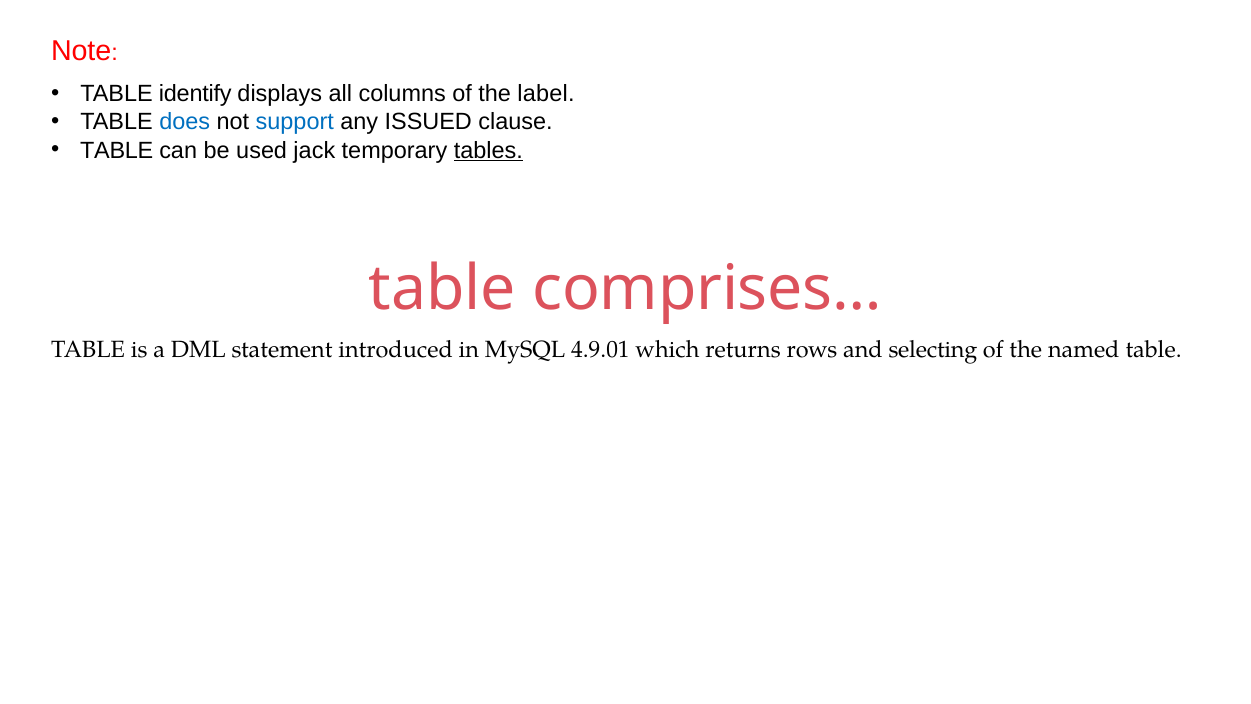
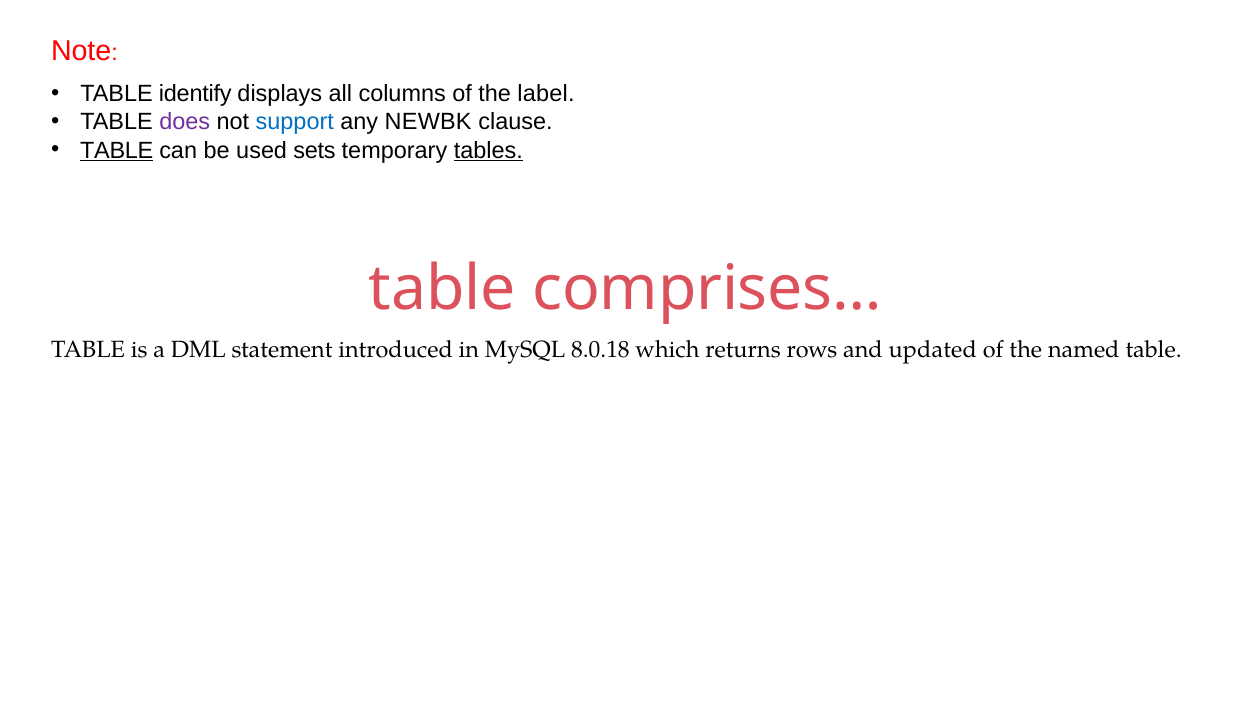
does colour: blue -> purple
ISSUED: ISSUED -> NEWBK
TABLE at (117, 150) underline: none -> present
jack: jack -> sets
4.9.01: 4.9.01 -> 8.0.18
selecting: selecting -> updated
